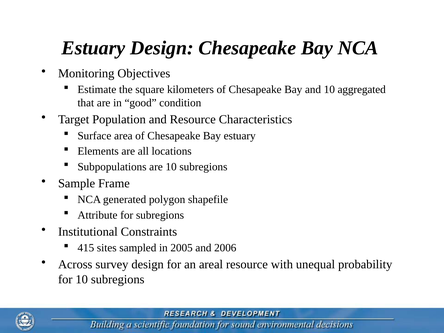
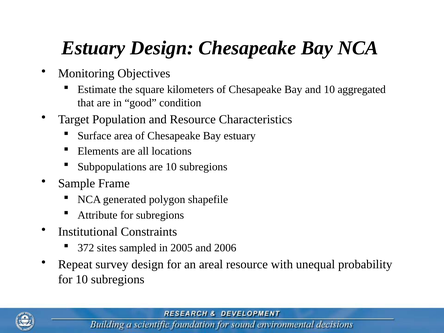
415: 415 -> 372
Across: Across -> Repeat
